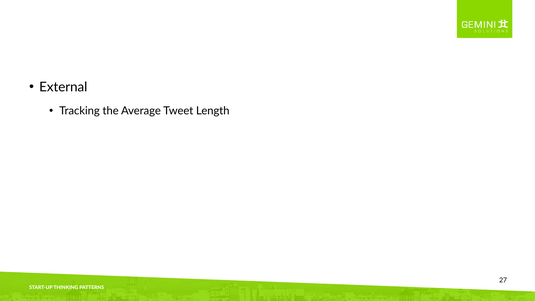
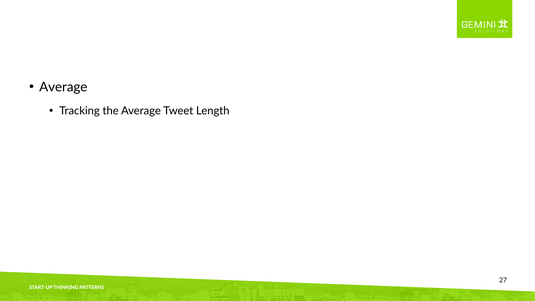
External at (63, 87): External -> Average
